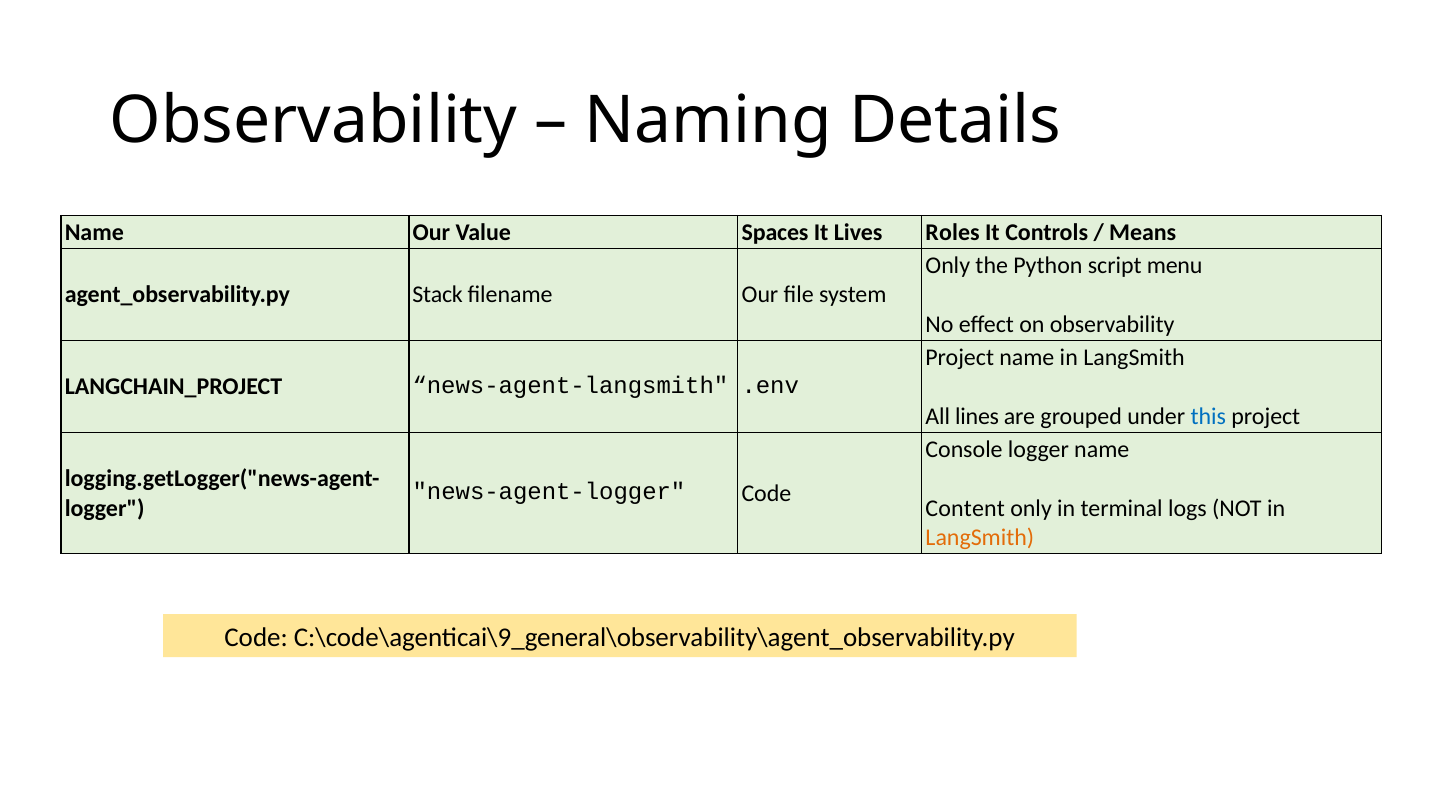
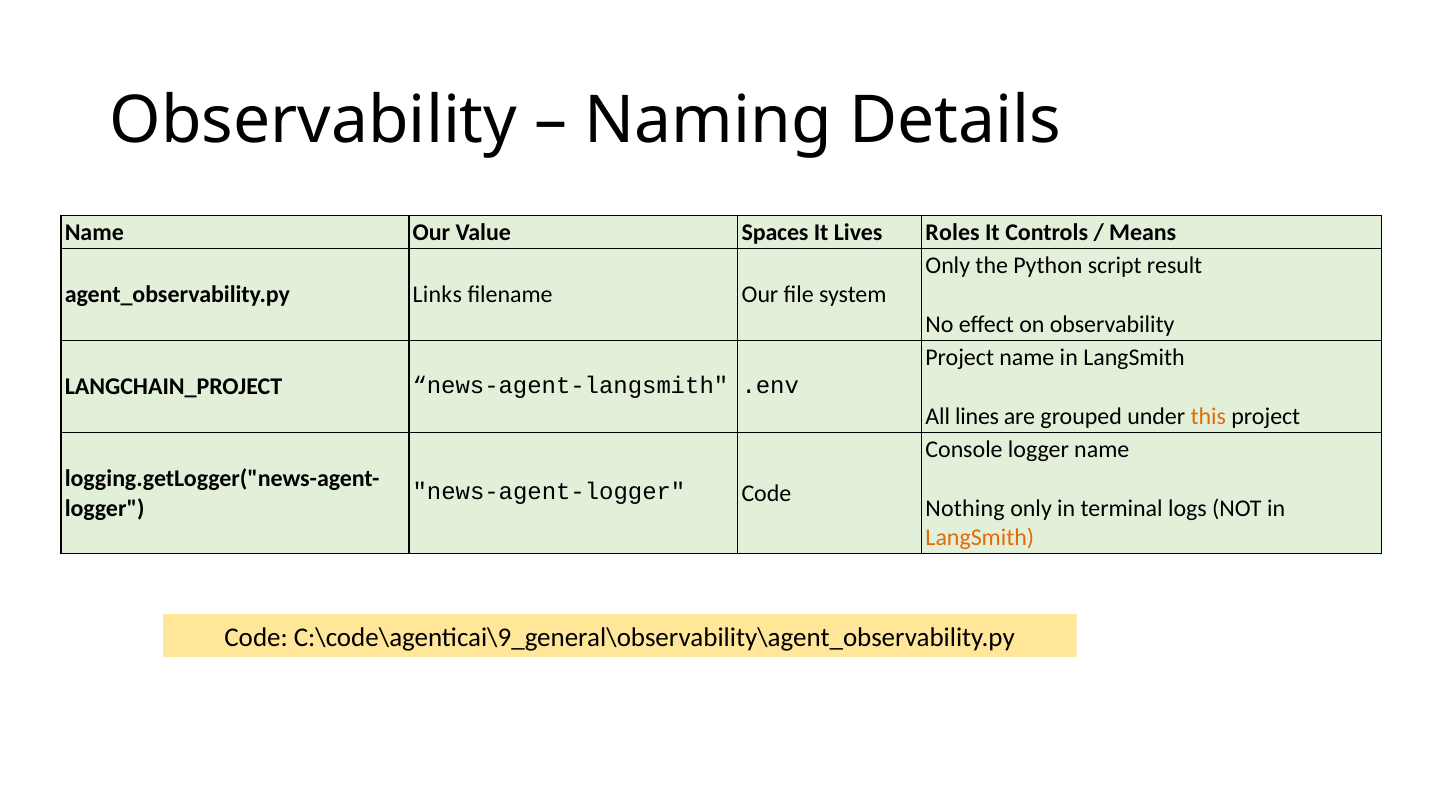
menu: menu -> result
Stack: Stack -> Links
this colour: blue -> orange
Content: Content -> Nothing
